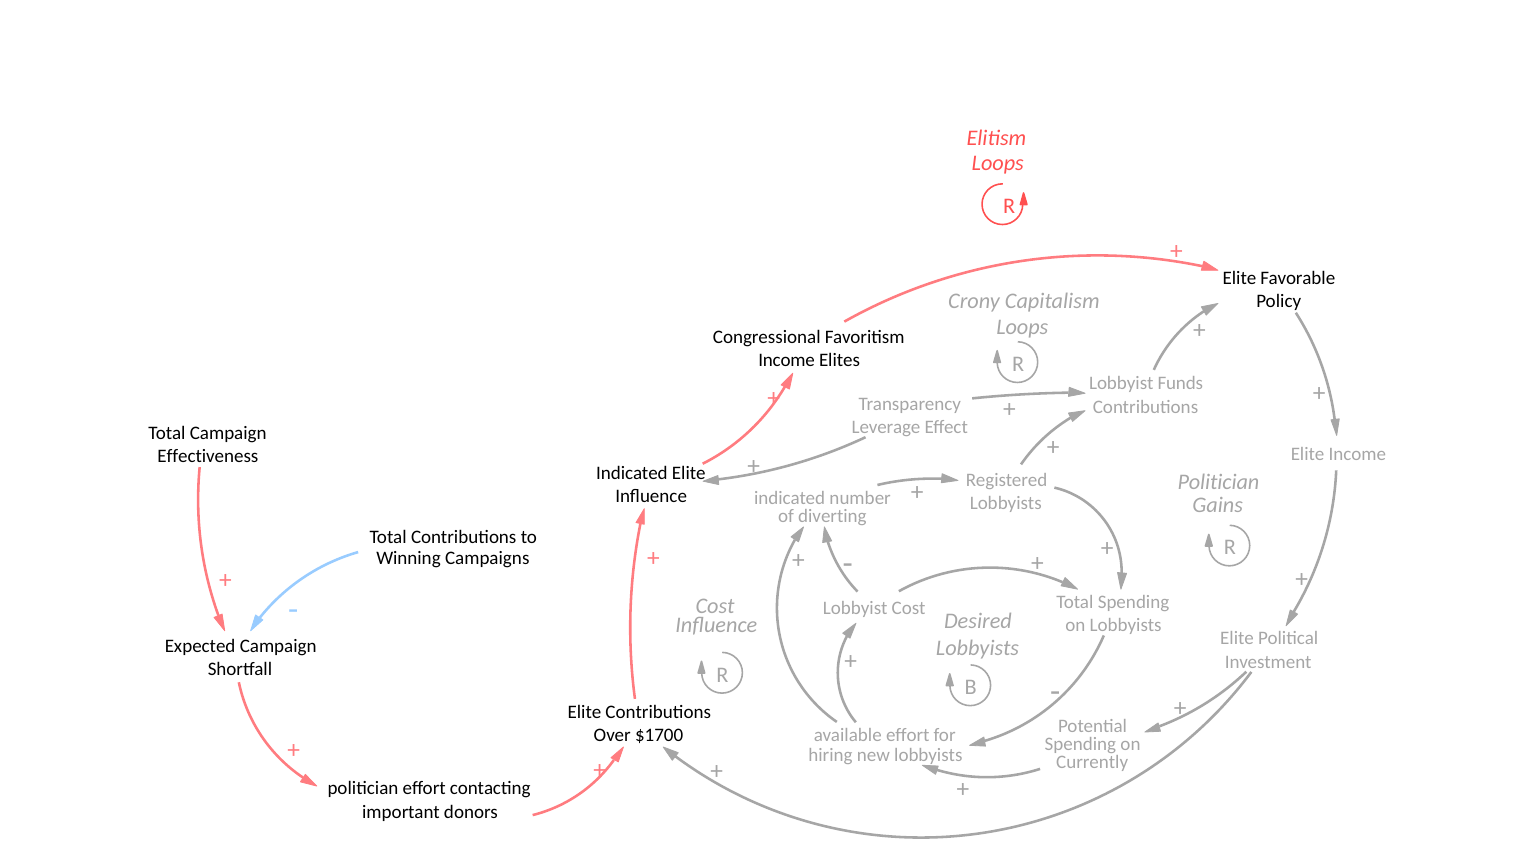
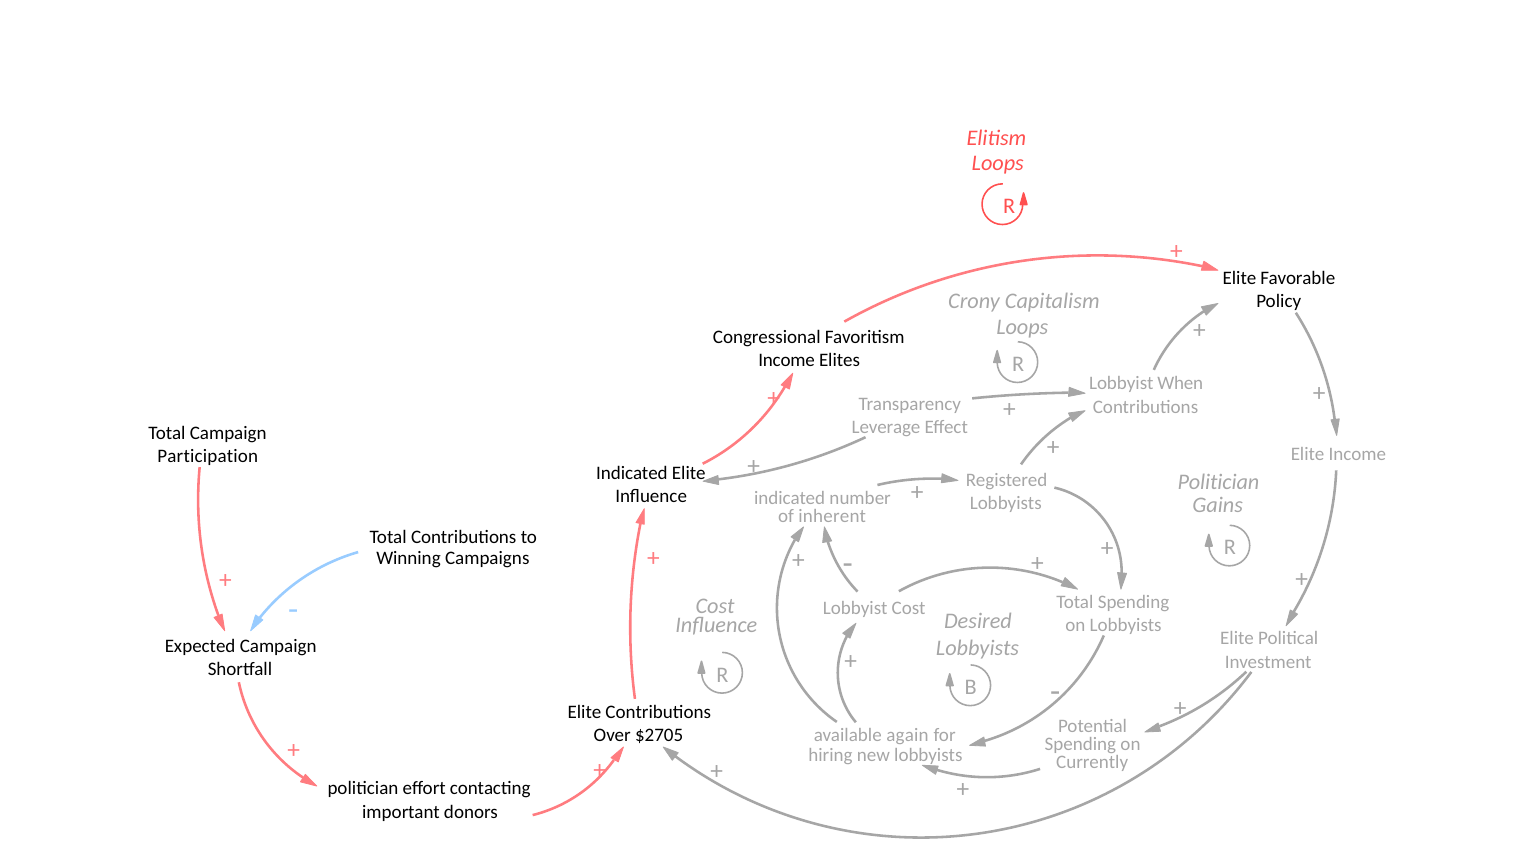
Funds: Funds -> When
Effectiveness: Effectiveness -> Participation
diverting: diverting -> inherent
available effort: effort -> again
$1700: $1700 -> $2705
